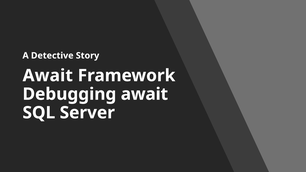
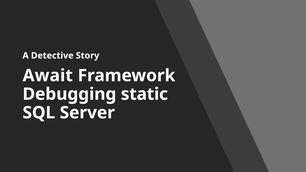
Debugging await: await -> static
